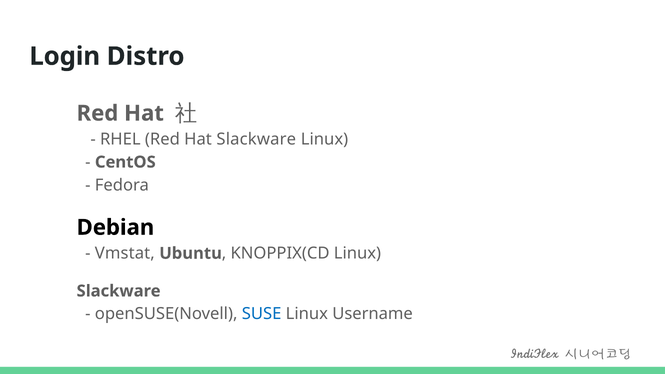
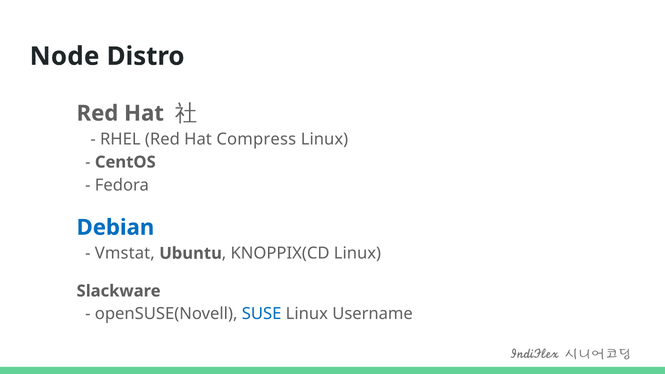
Login: Login -> Node
Hat Slackware: Slackware -> Compress
Debian colour: black -> blue
